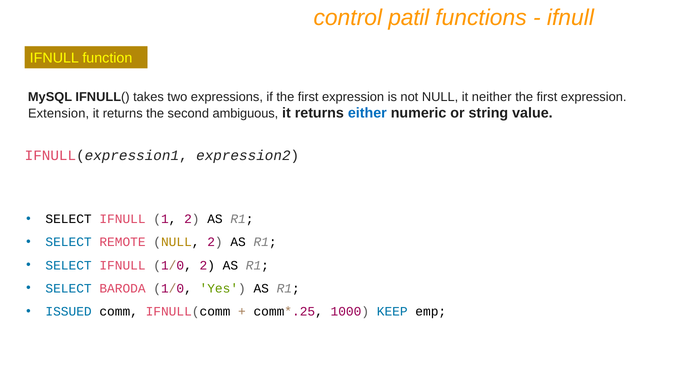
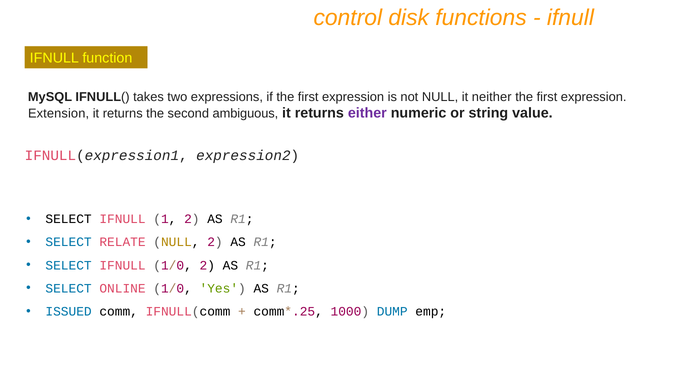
patil: patil -> disk
either colour: blue -> purple
REMOTE: REMOTE -> RELATE
BARODA: BARODA -> ONLINE
KEEP: KEEP -> DUMP
